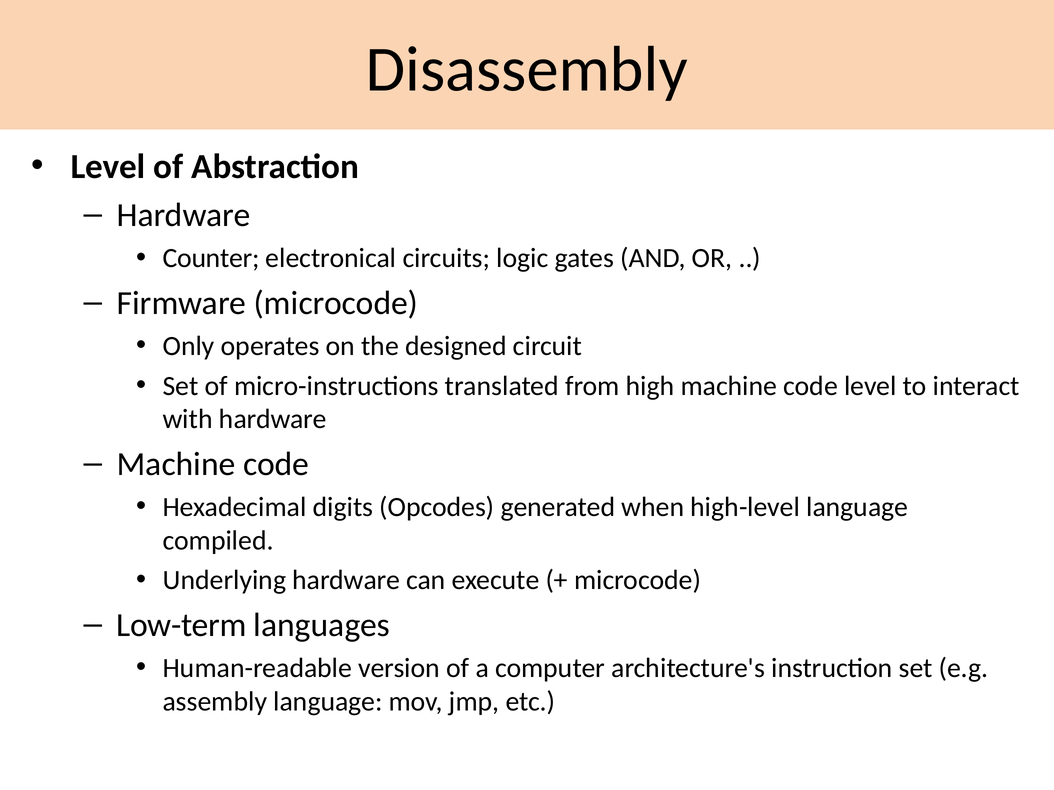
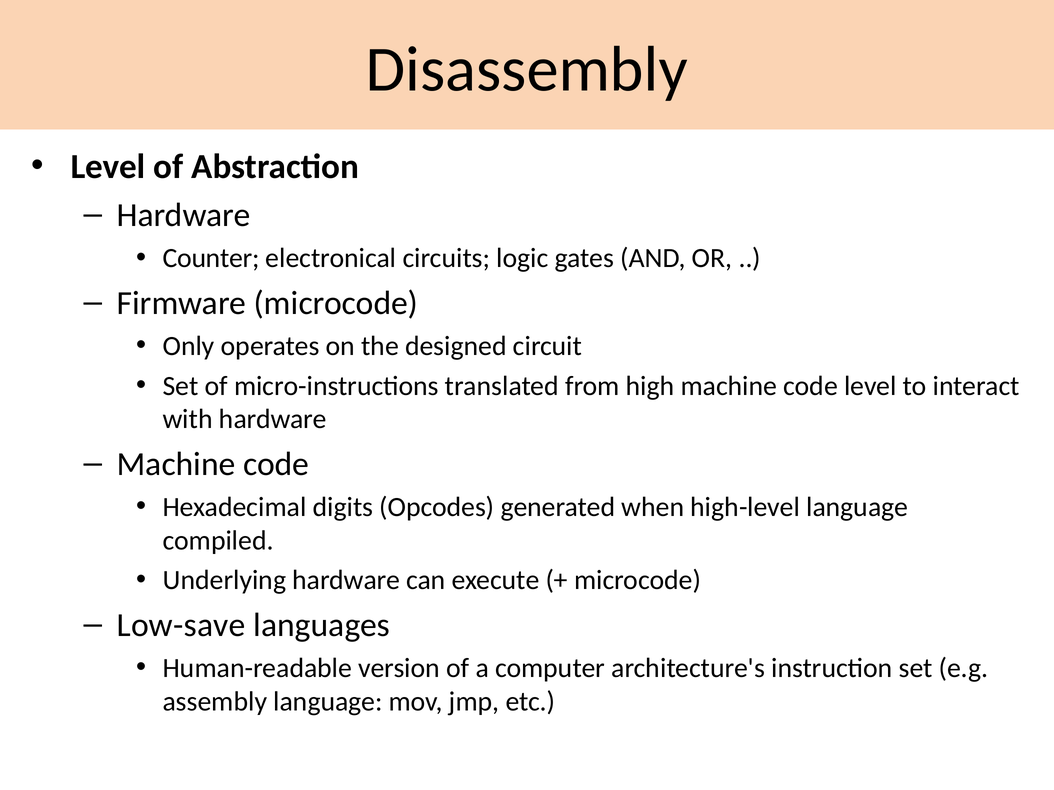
Low-term: Low-term -> Low-save
